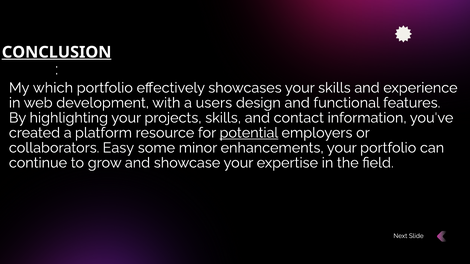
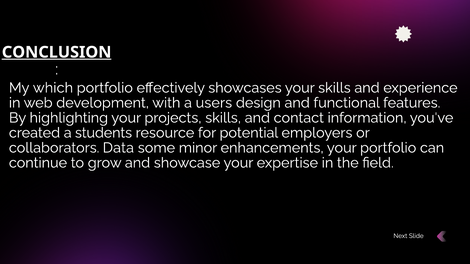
platform: platform -> students
potential underline: present -> none
Easy: Easy -> Data
